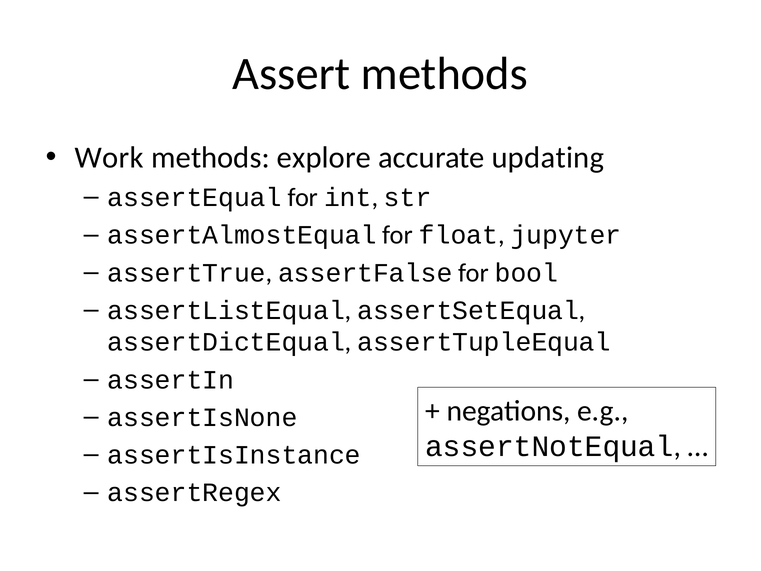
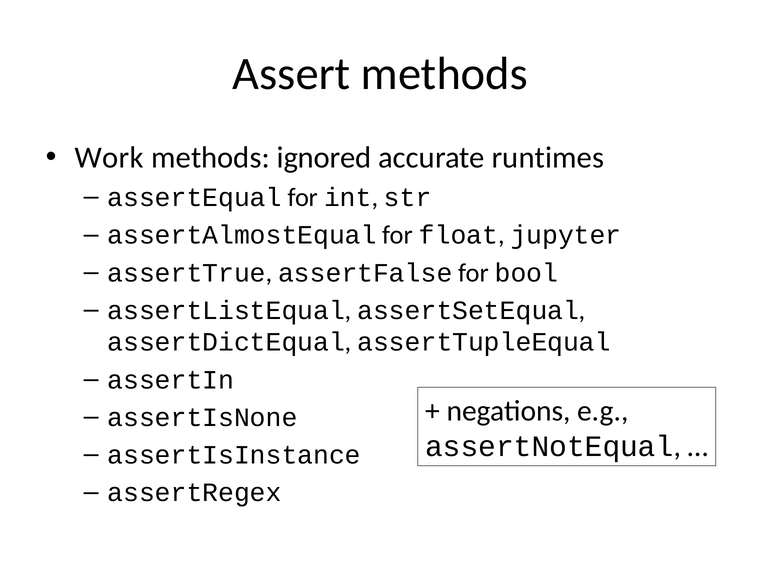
explore: explore -> ignored
updating: updating -> runtimes
